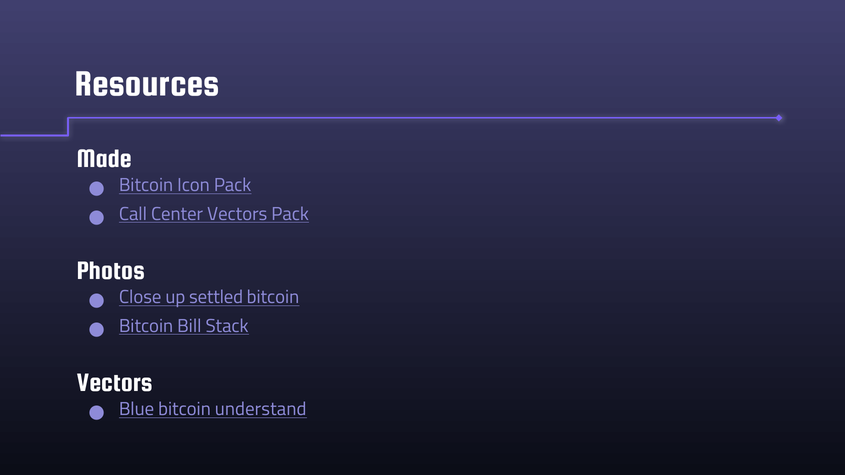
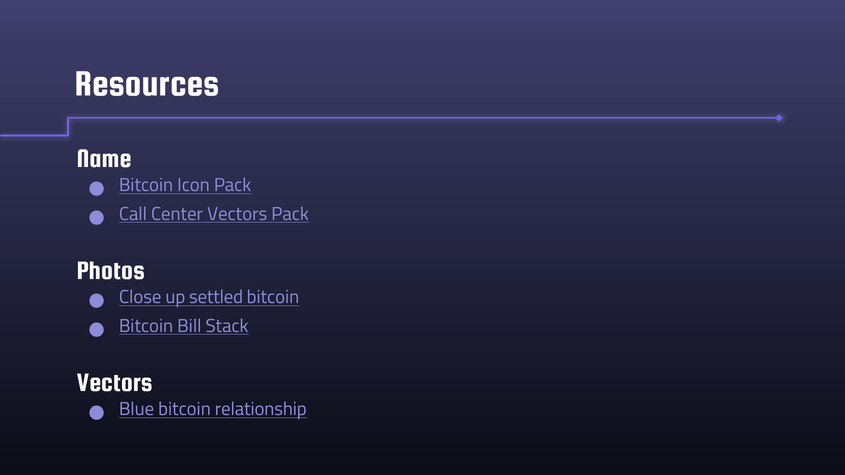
Made: Made -> Name
understand: understand -> relationship
